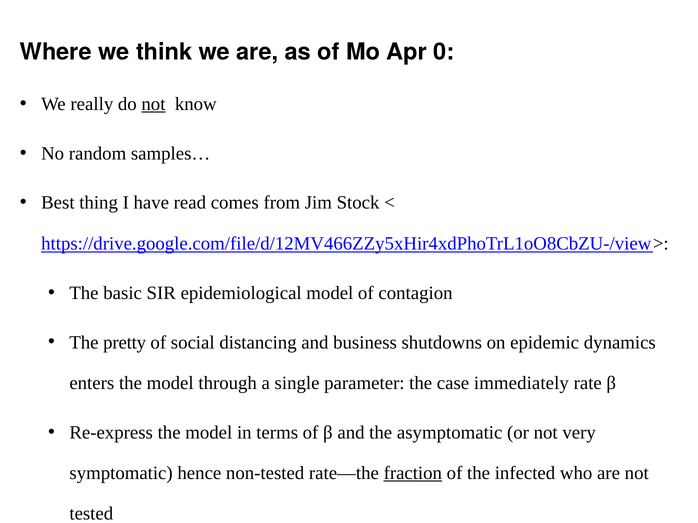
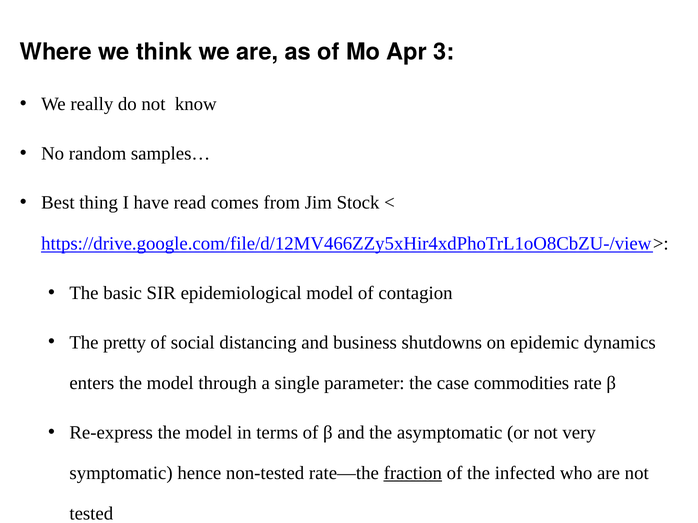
0: 0 -> 3
not at (153, 104) underline: present -> none
immediately: immediately -> commodities
